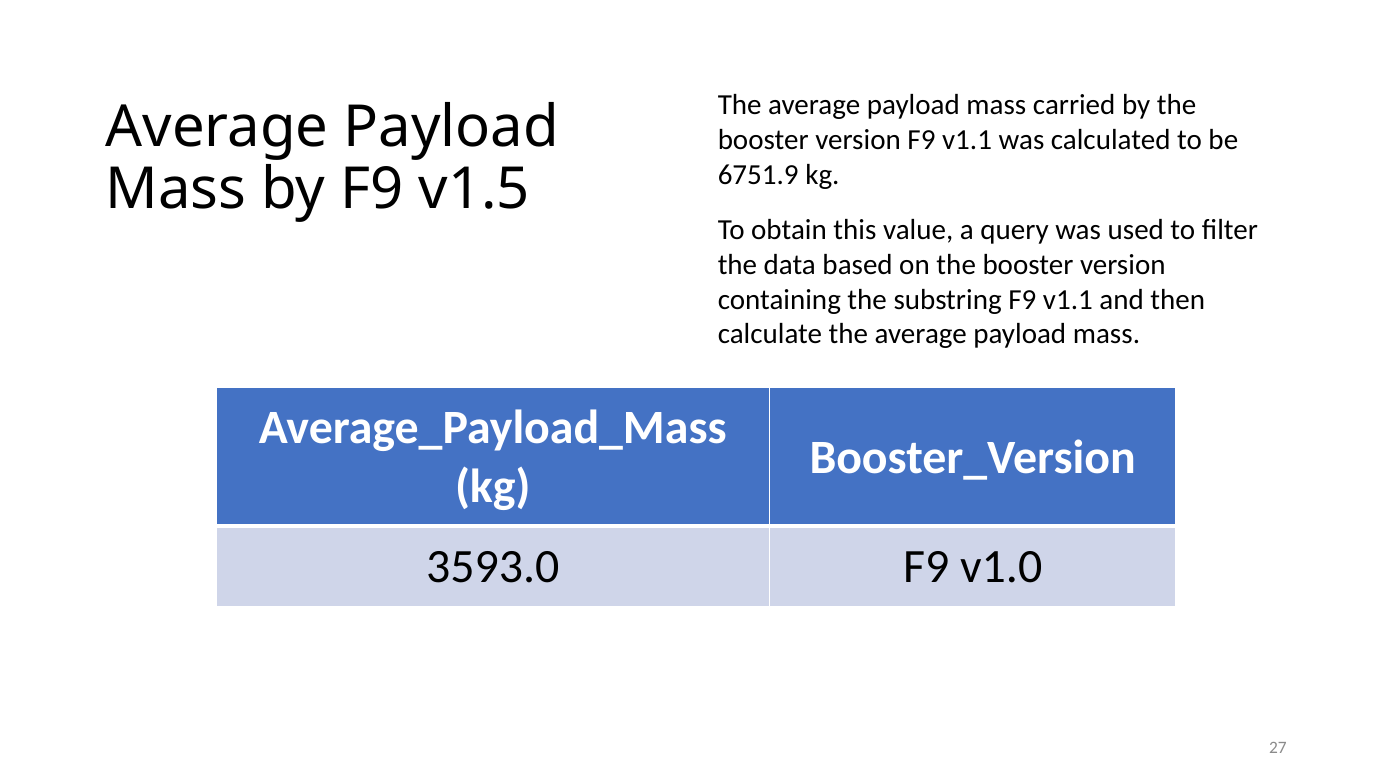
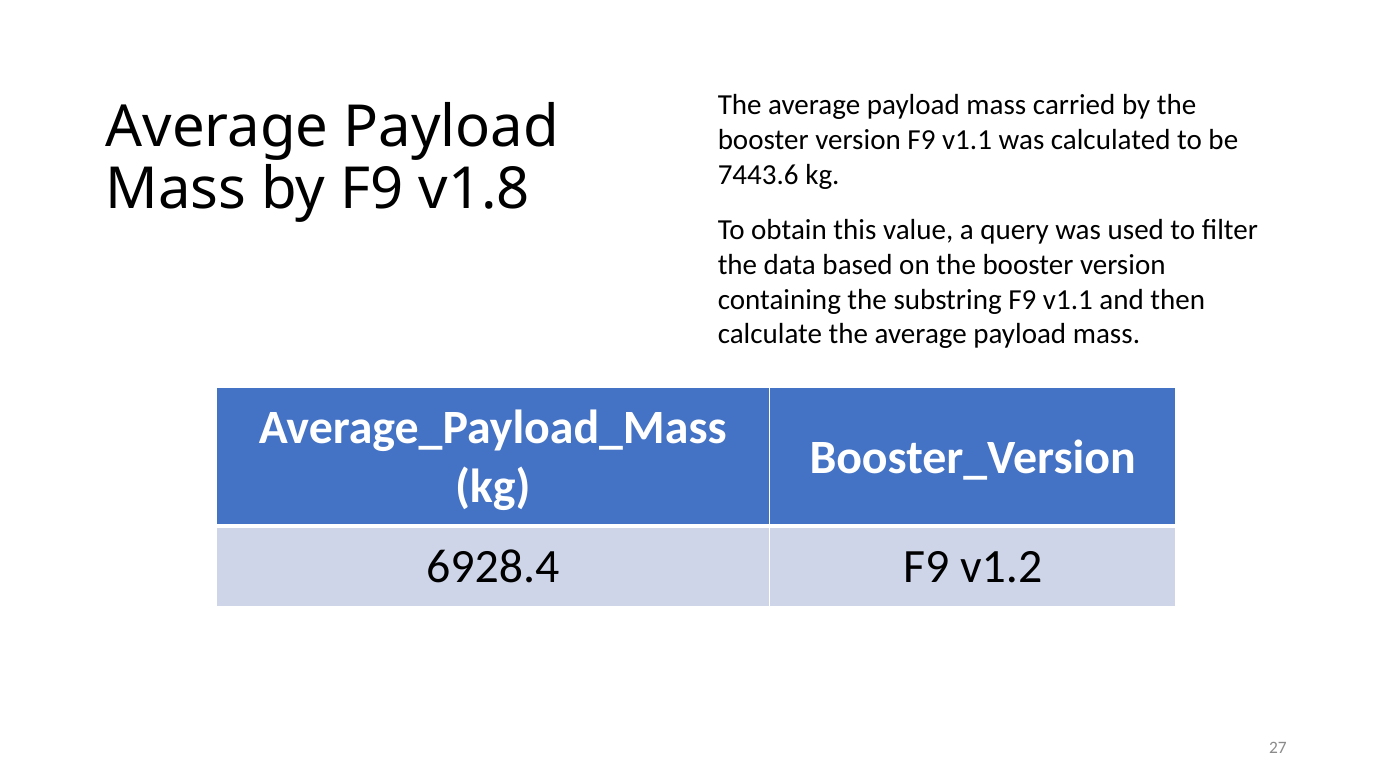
6751.9: 6751.9 -> 7443.6
v1.5: v1.5 -> v1.8
3593.0: 3593.0 -> 6928.4
v1.0: v1.0 -> v1.2
